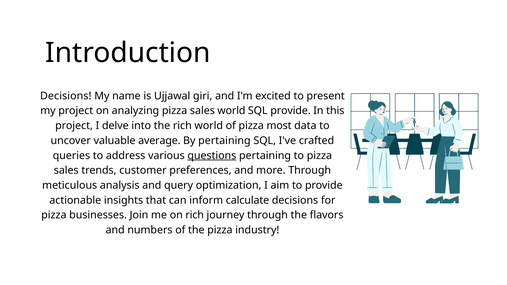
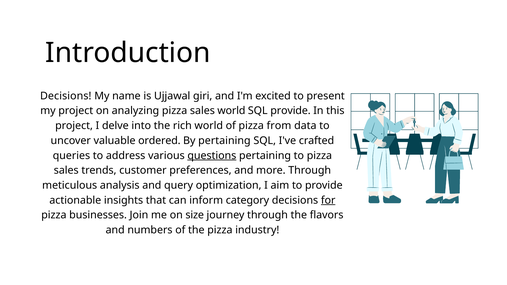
most: most -> from
average: average -> ordered
calculate: calculate -> category
for underline: none -> present
on rich: rich -> size
